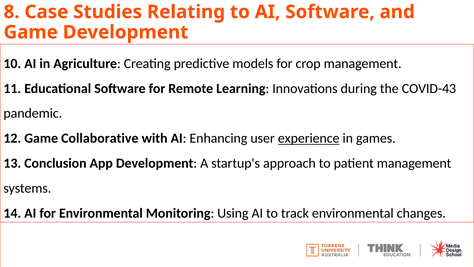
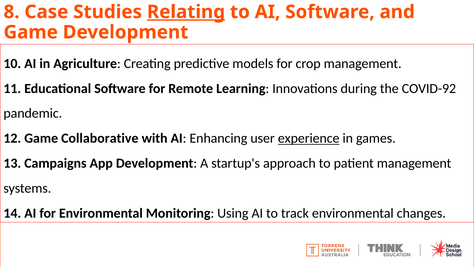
Relating underline: none -> present
COVID-43: COVID-43 -> COVID-92
Conclusion: Conclusion -> Campaigns
